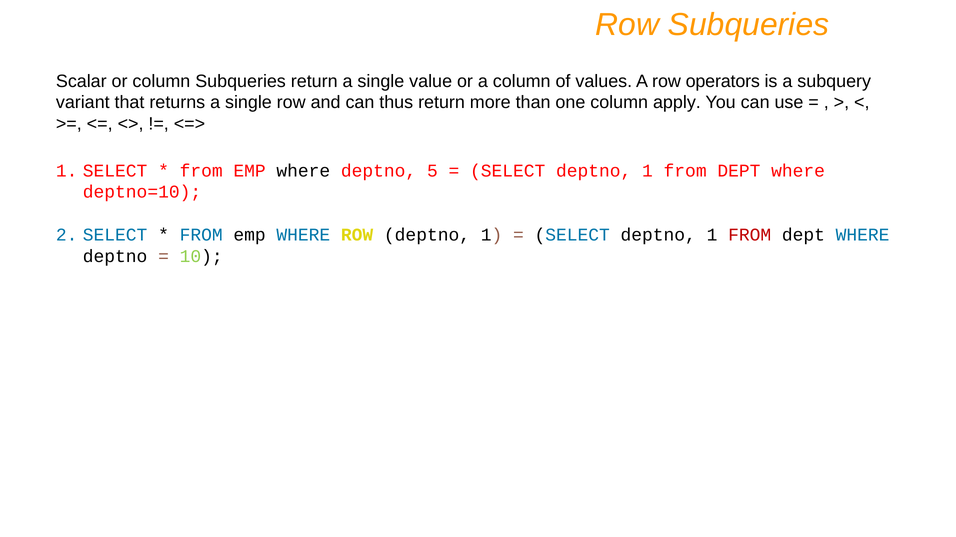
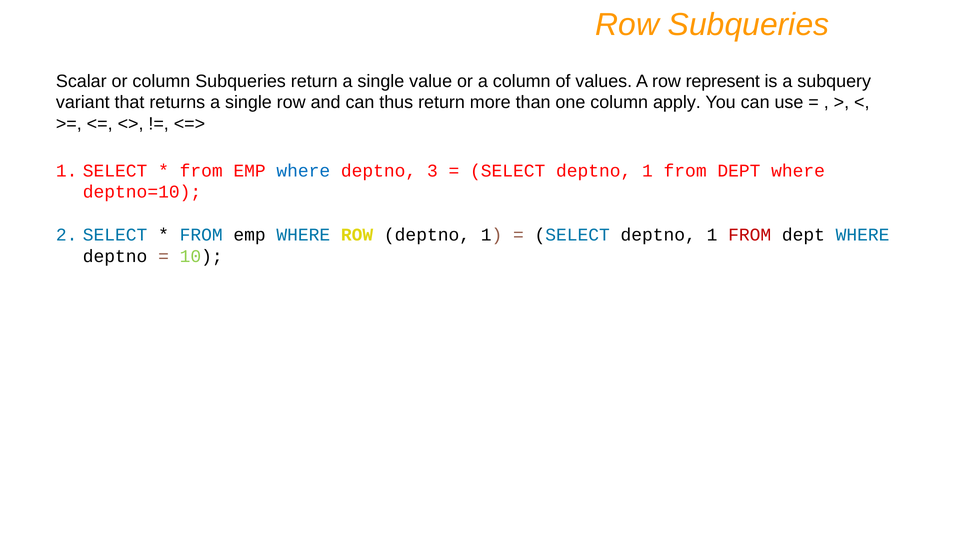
operators: operators -> represent
where at (303, 171) colour: black -> blue
5: 5 -> 3
